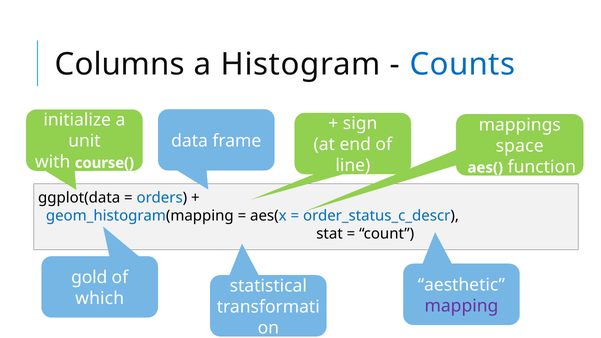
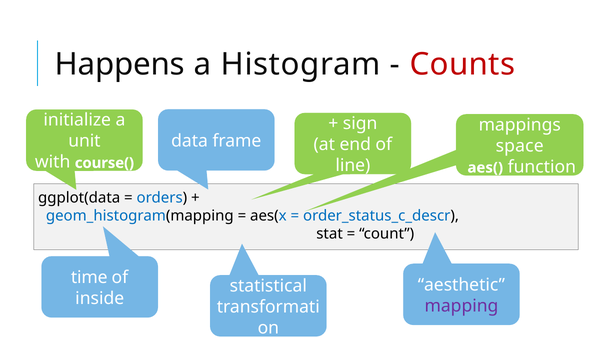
Columns: Columns -> Happens
Counts colour: blue -> red
gold: gold -> time
which: which -> inside
